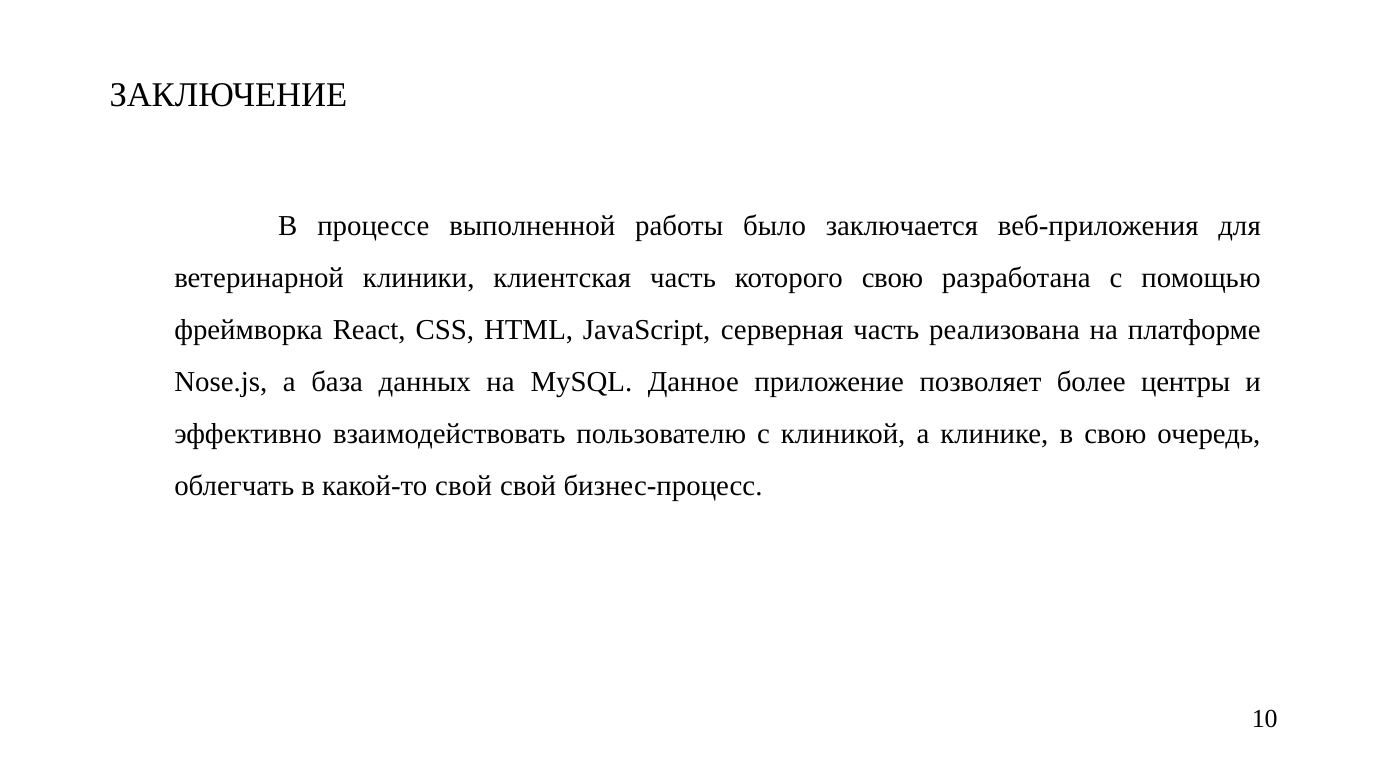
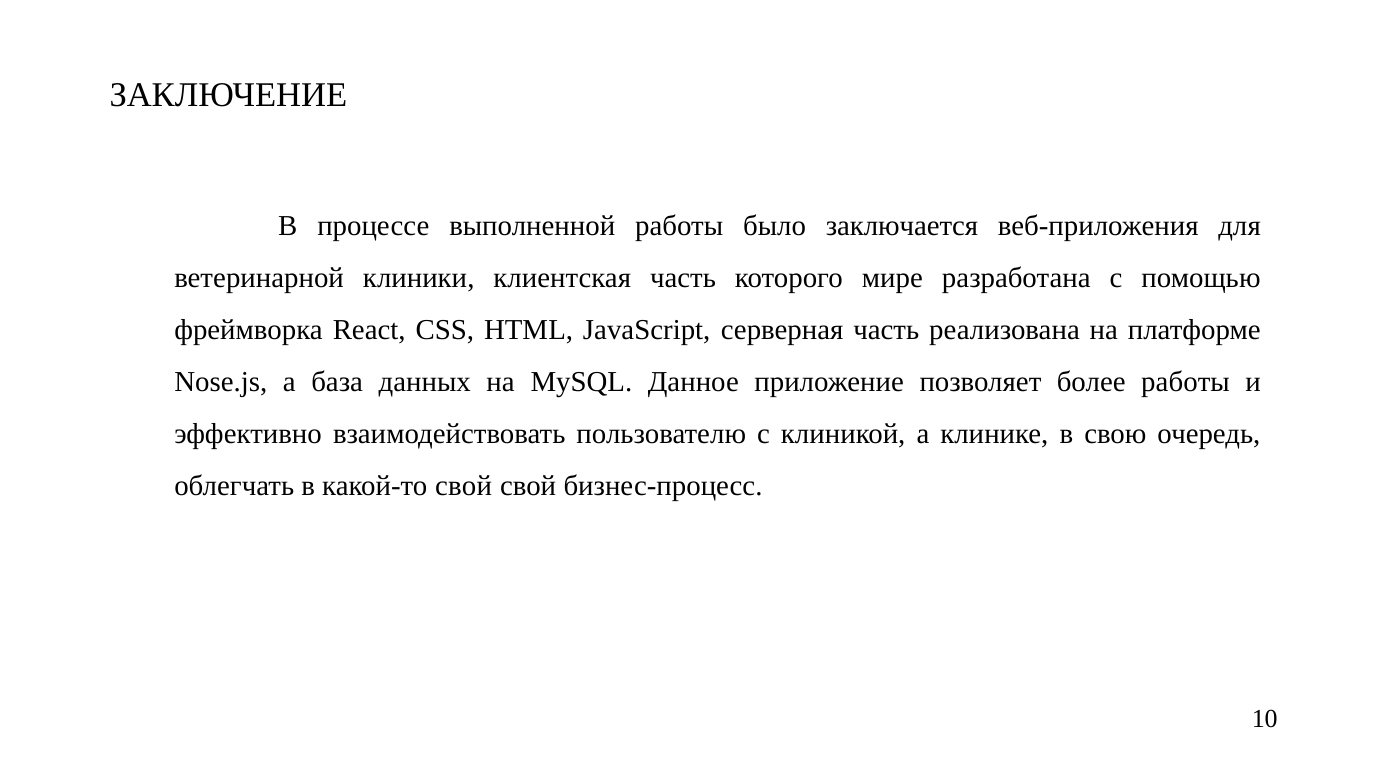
которого свою: свою -> мире
более центры: центры -> работы
